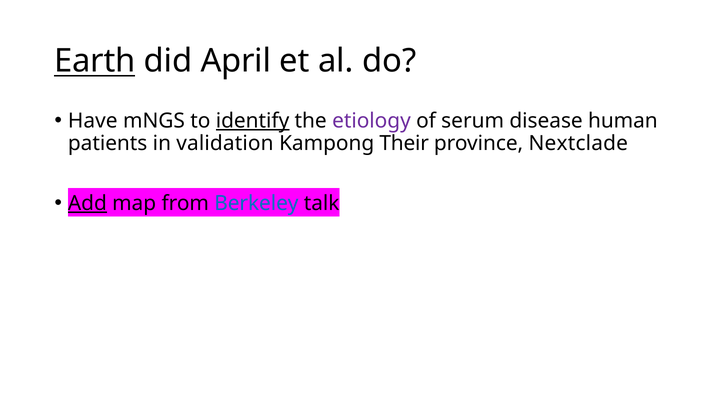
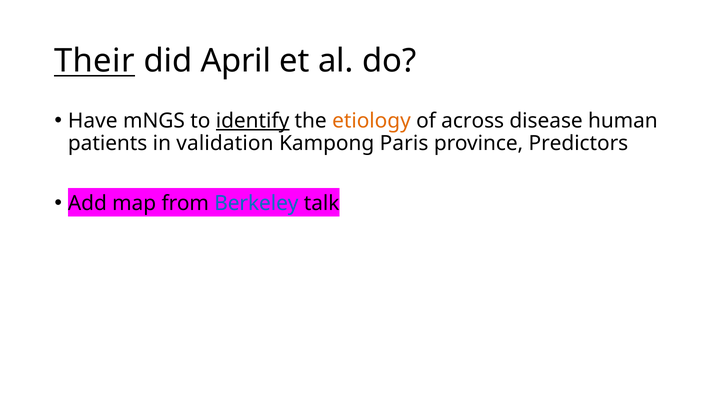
Earth: Earth -> Their
etiology colour: purple -> orange
serum: serum -> across
Their: Their -> Paris
Nextclade: Nextclade -> Predictors
Add underline: present -> none
